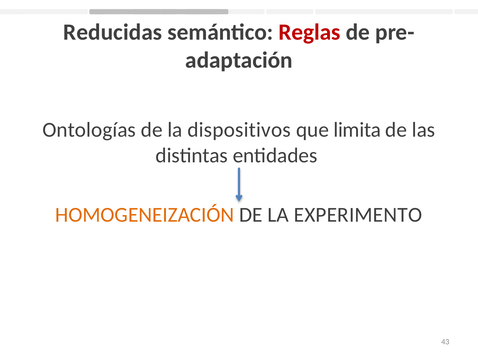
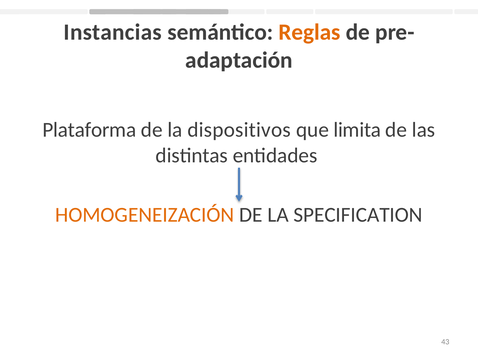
Reducidas: Reducidas -> Instancias
Reglas colour: red -> orange
Ontologías: Ontologías -> Plataforma
EXPERIMENTO: EXPERIMENTO -> SPECIFICATION
